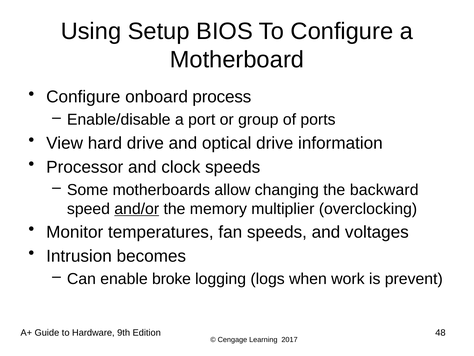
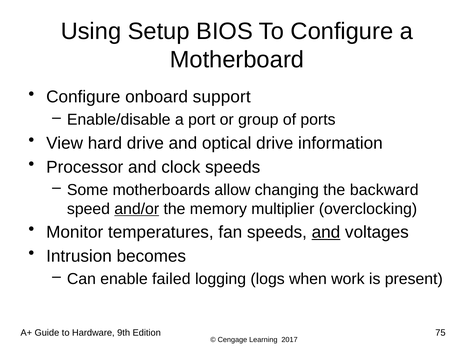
process: process -> support
and at (326, 232) underline: none -> present
broke: broke -> failed
prevent: prevent -> present
48: 48 -> 75
